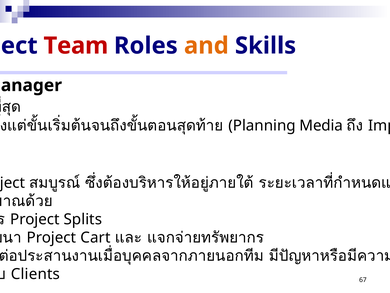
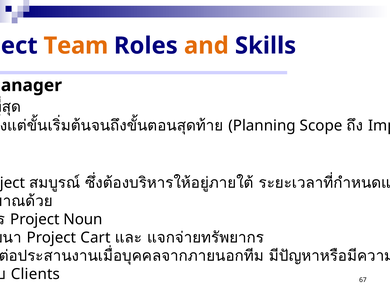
Team colour: red -> orange
Media: Media -> Scope
Splits: Splits -> Noun
